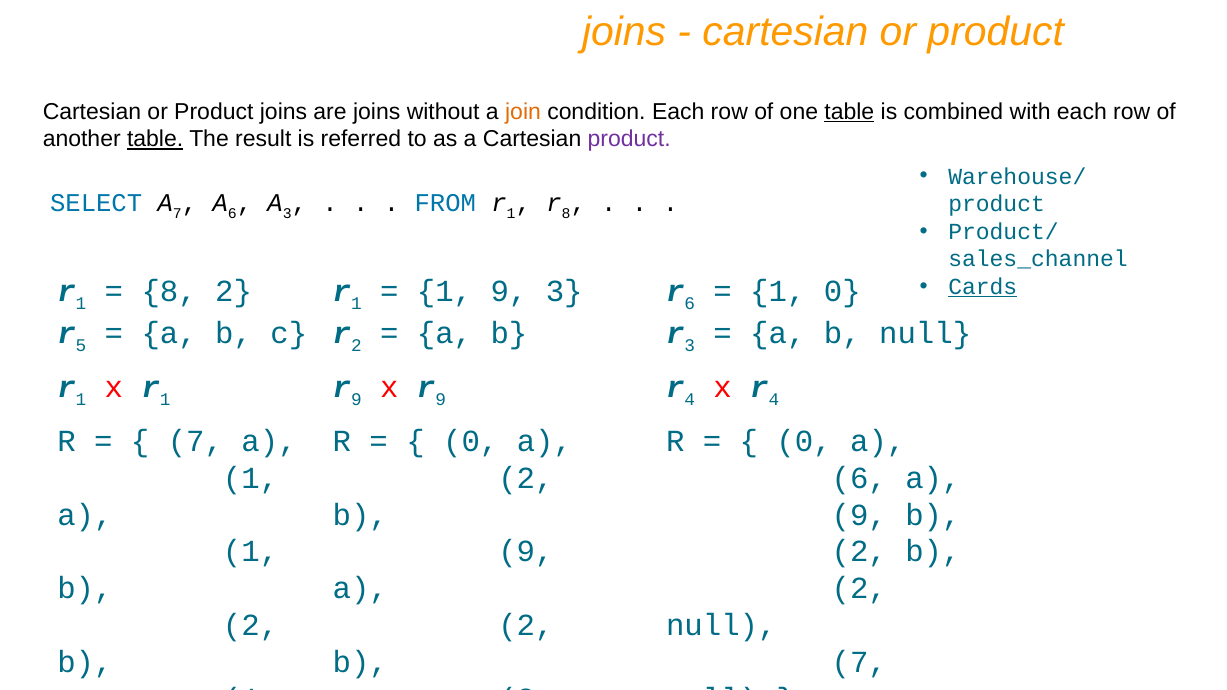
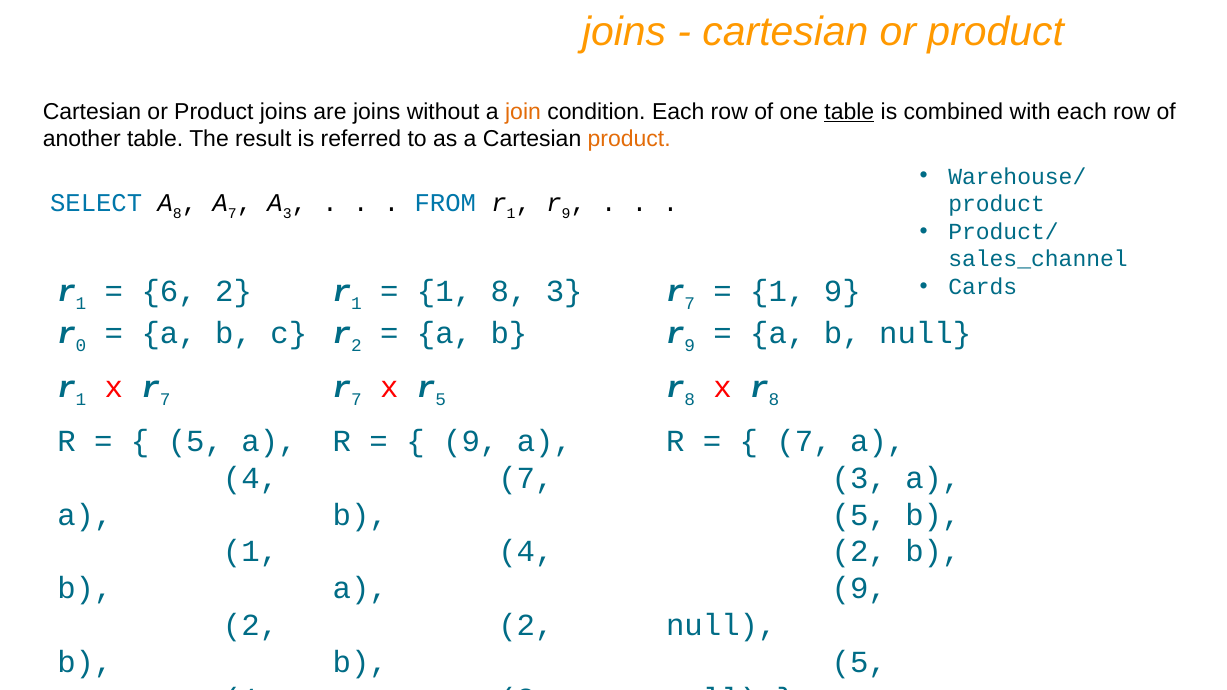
table at (155, 139) underline: present -> none
product at (629, 139) colour: purple -> orange
A 7: 7 -> 8
6 at (232, 213): 6 -> 7
8 at (566, 213): 8 -> 9
Cards underline: present -> none
8 at (169, 291): 8 -> 6
1 9: 9 -> 8
6 at (690, 303): 6 -> 7
1 0: 0 -> 9
5: 5 -> 0
3 at (690, 345): 3 -> 9
x r 1: 1 -> 7
9 at (356, 399): 9 -> 7
x r 9: 9 -> 5
4 at (690, 399): 4 -> 8
x r 4: 4 -> 8
7 at (195, 442): 7 -> 5
0 at (471, 442): 0 -> 9
0 at (804, 442): 0 -> 7
1 at (251, 478): 1 -> 4
2 at (526, 478): 2 -> 7
6 at (859, 478): 6 -> 3
9 at (859, 515): 9 -> 5
9 at (526, 552): 9 -> 4
2 at (859, 589): 2 -> 9
7 at (859, 662): 7 -> 5
